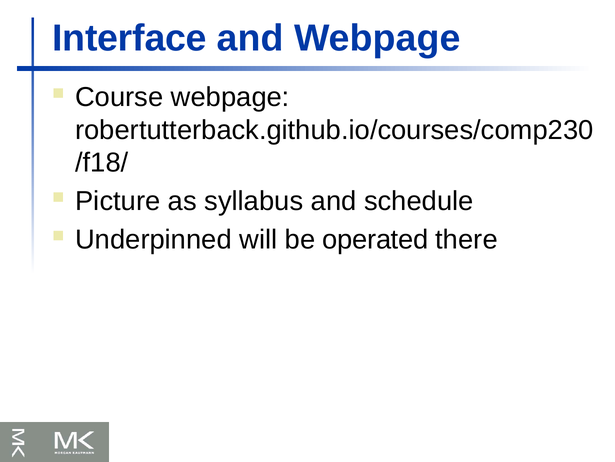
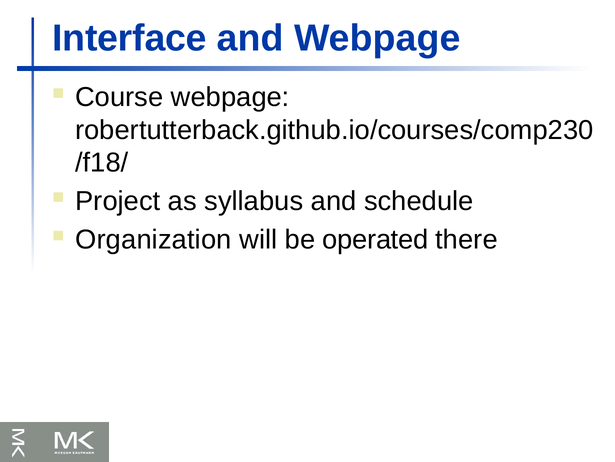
Picture: Picture -> Project
Underpinned: Underpinned -> Organization
